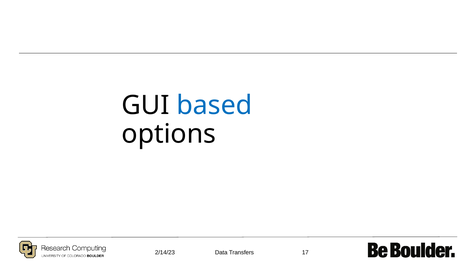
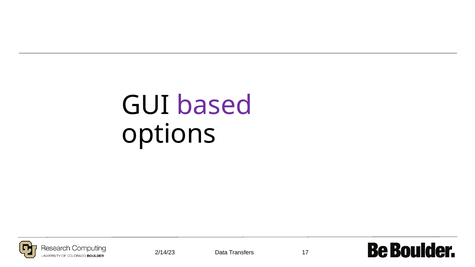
based colour: blue -> purple
